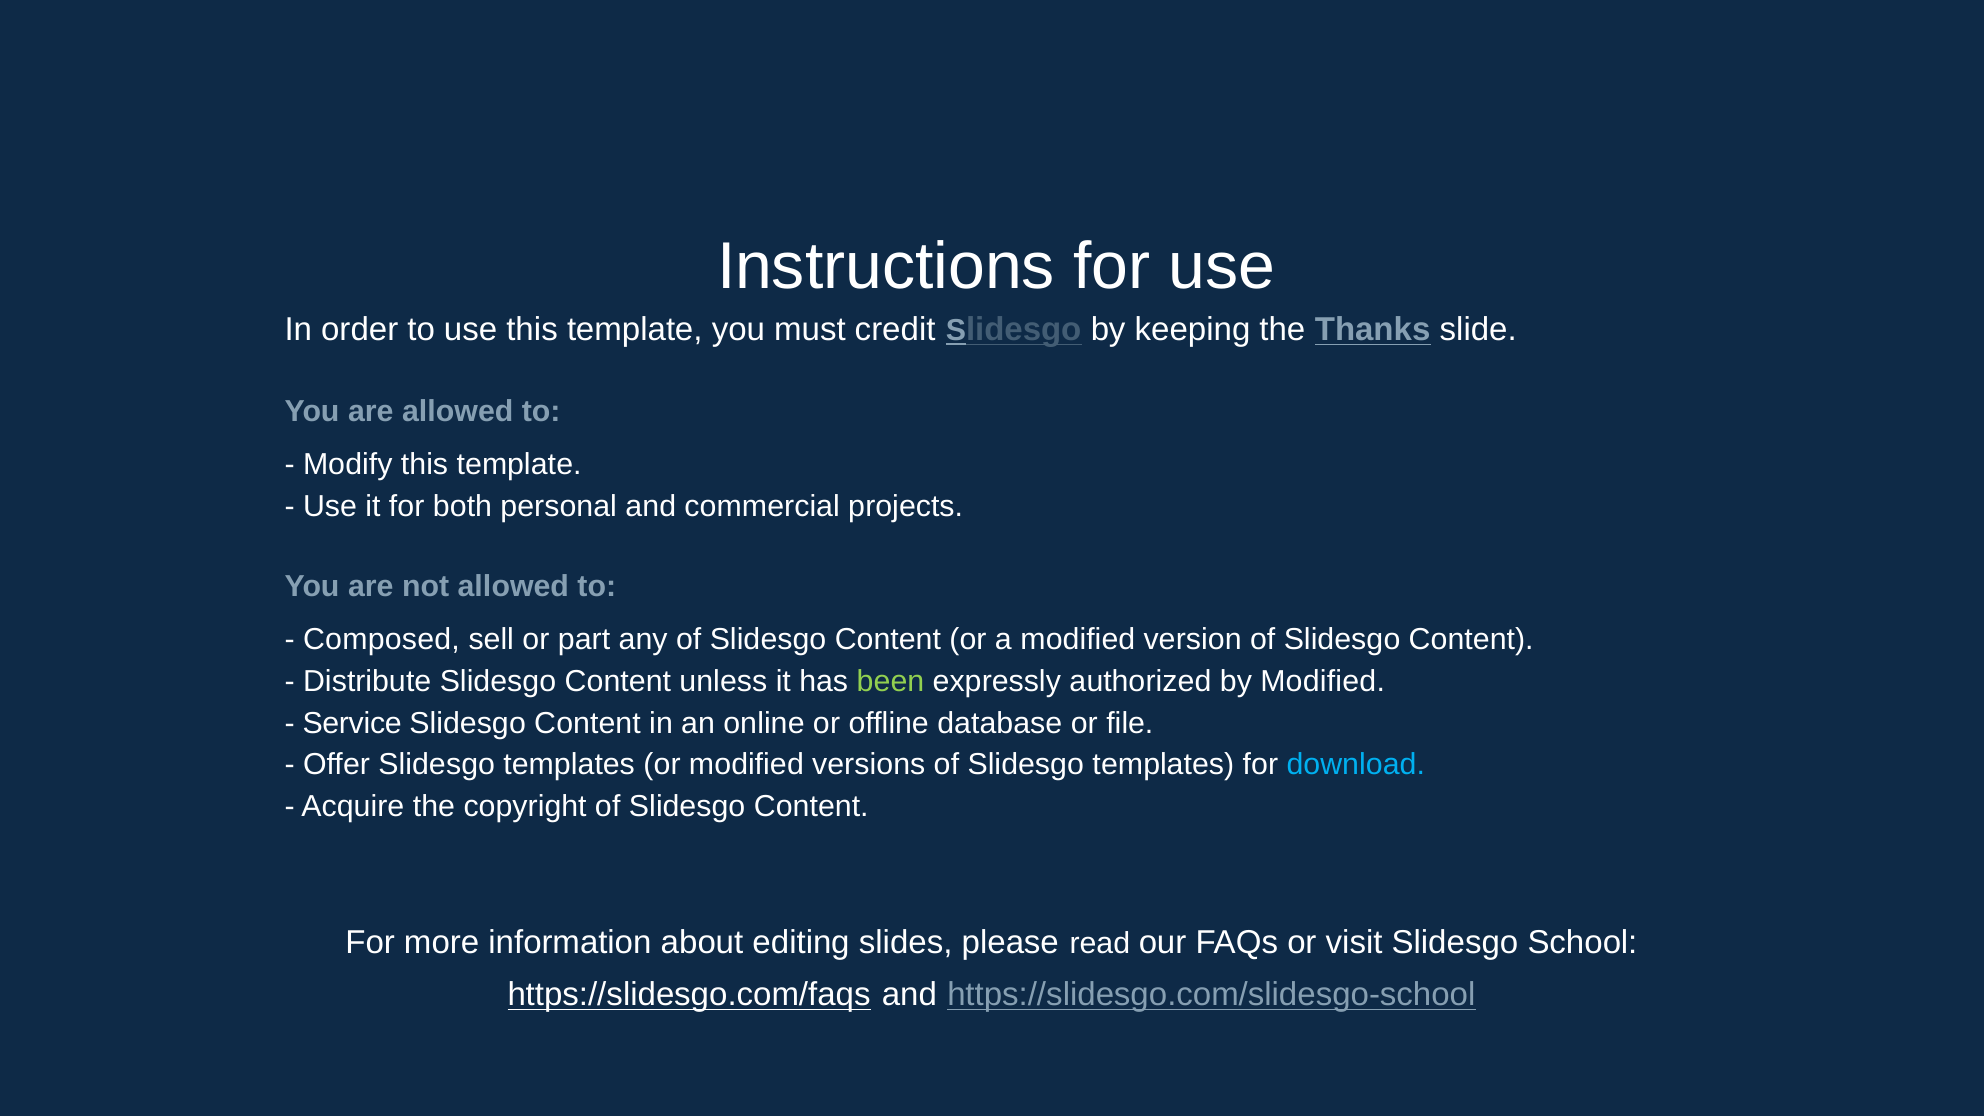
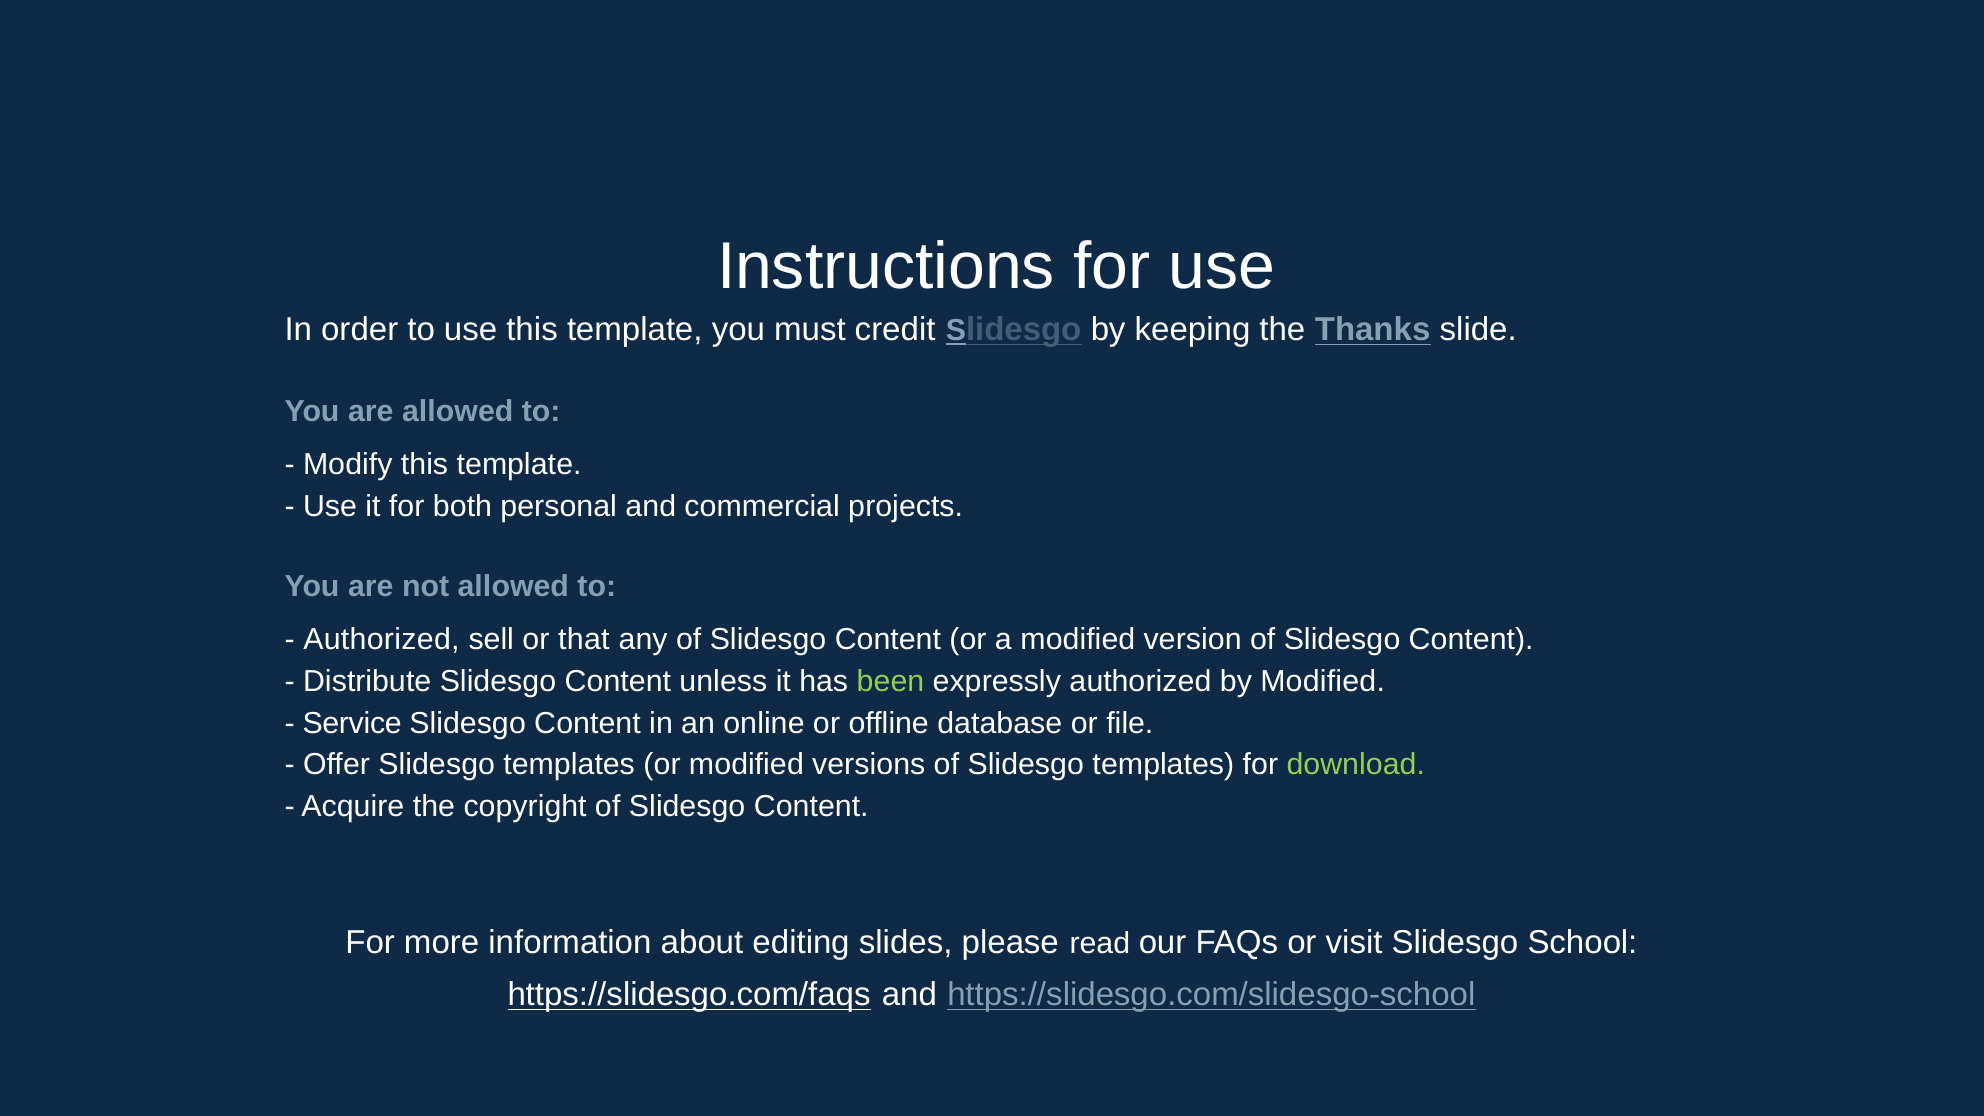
Composed at (381, 640): Composed -> Authorized
part: part -> that
download colour: light blue -> light green
